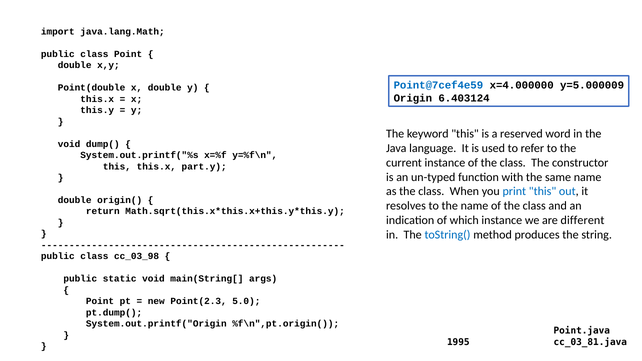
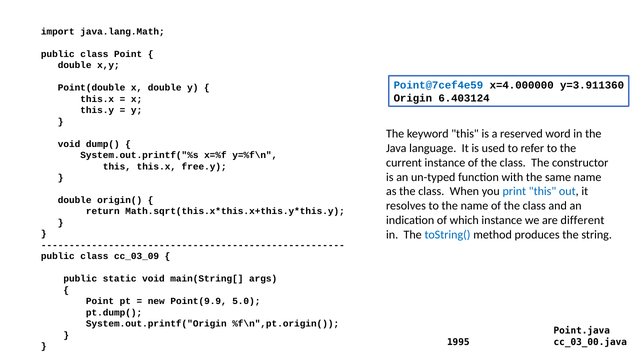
y=5.000009: y=5.000009 -> y=3.911360
part.y: part.y -> free.y
cc_03_98: cc_03_98 -> cc_03_09
Point(2.3: Point(2.3 -> Point(9.9
cc_03_81.java: cc_03_81.java -> cc_03_00.java
